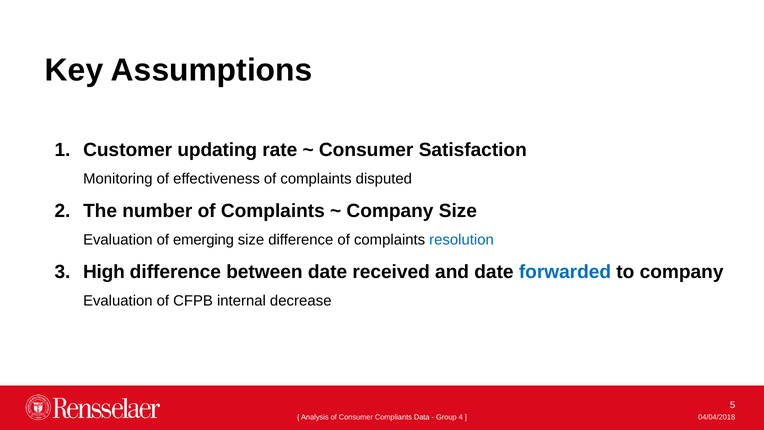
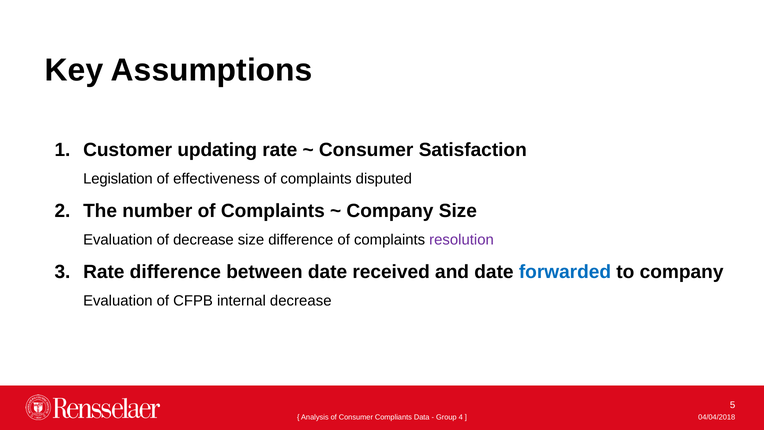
Monitoring: Monitoring -> Legislation
of emerging: emerging -> decrease
resolution colour: blue -> purple
High at (104, 272): High -> Rate
